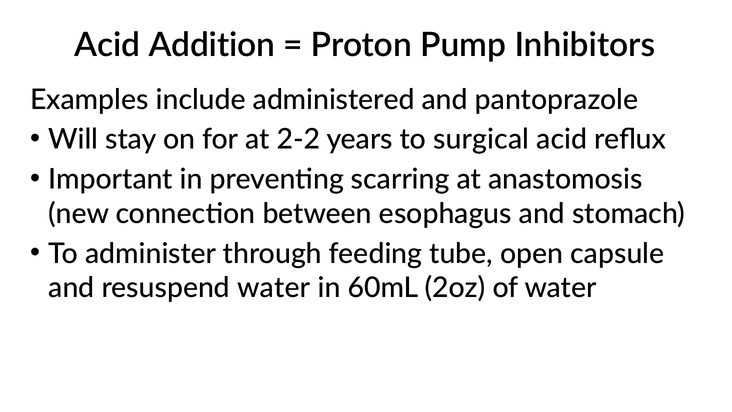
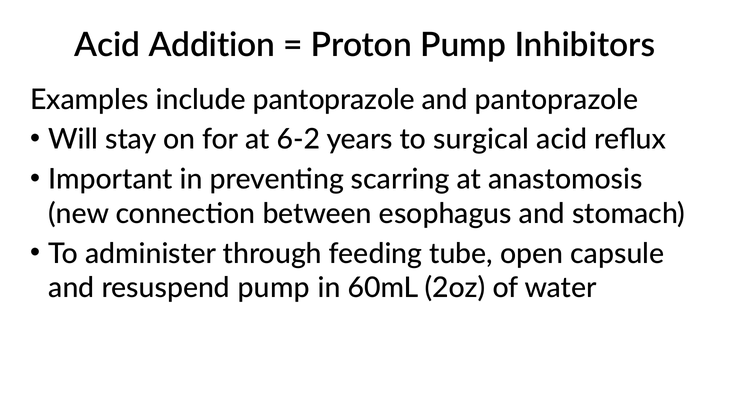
include administered: administered -> pantoprazole
2-2: 2-2 -> 6-2
resuspend water: water -> pump
